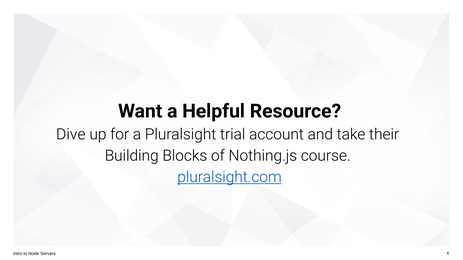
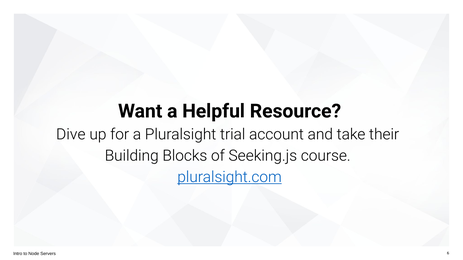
Nothing.js: Nothing.js -> Seeking.js
